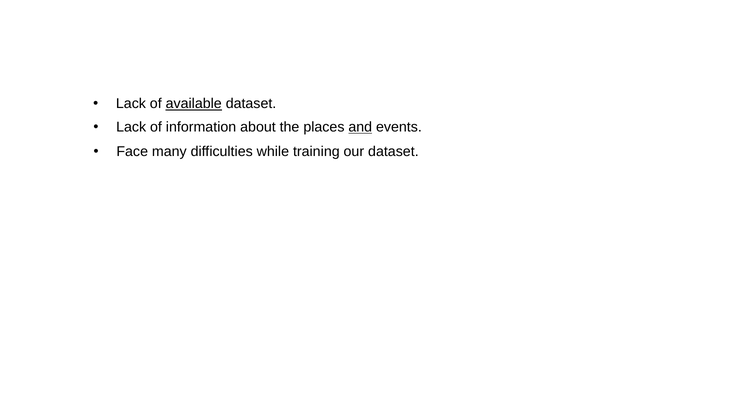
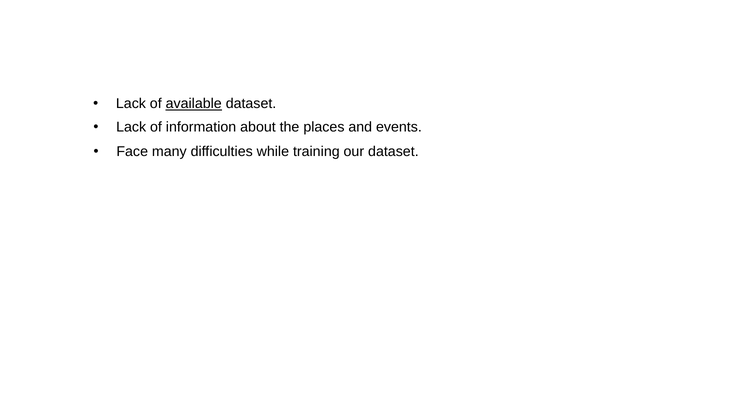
and underline: present -> none
